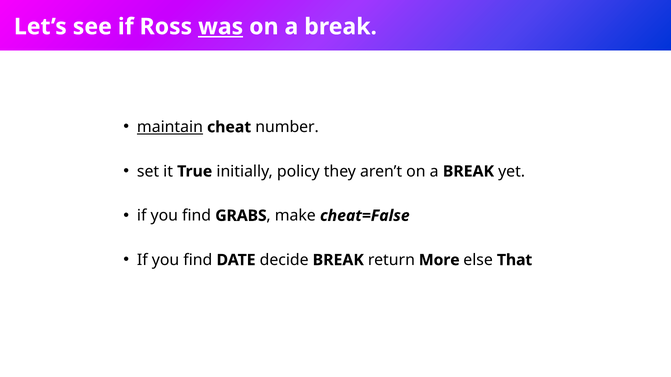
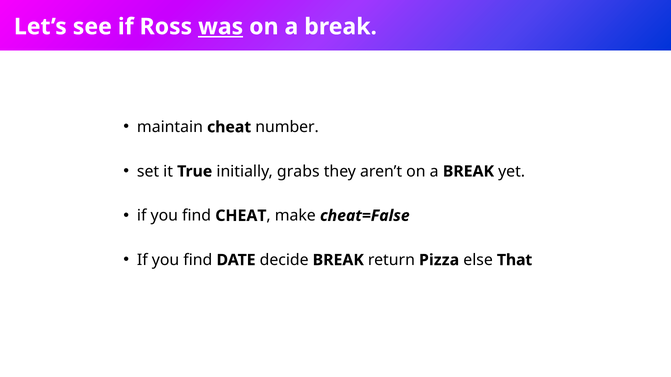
maintain underline: present -> none
policy: policy -> grabs
find GRABS: GRABS -> CHEAT
More: More -> Pizza
